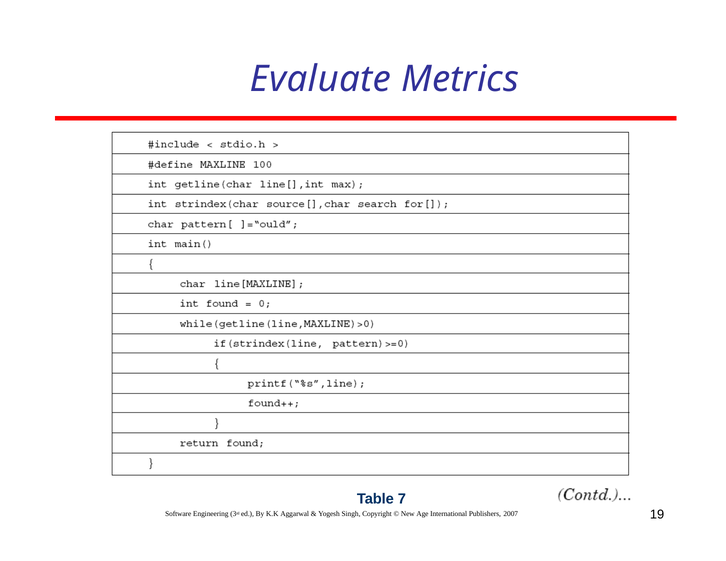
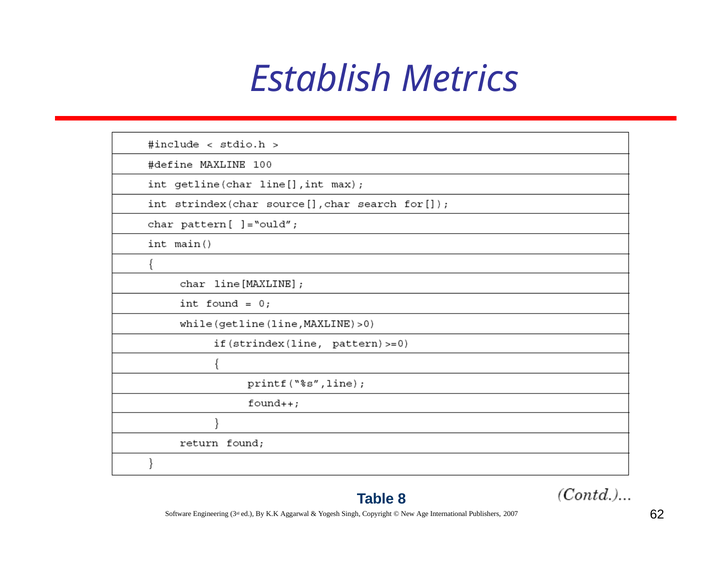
Evaluate: Evaluate -> Establish
7: 7 -> 8
19: 19 -> 62
